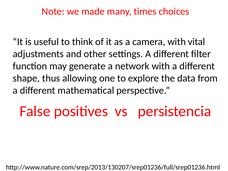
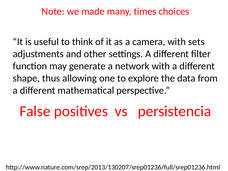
vital: vital -> sets
